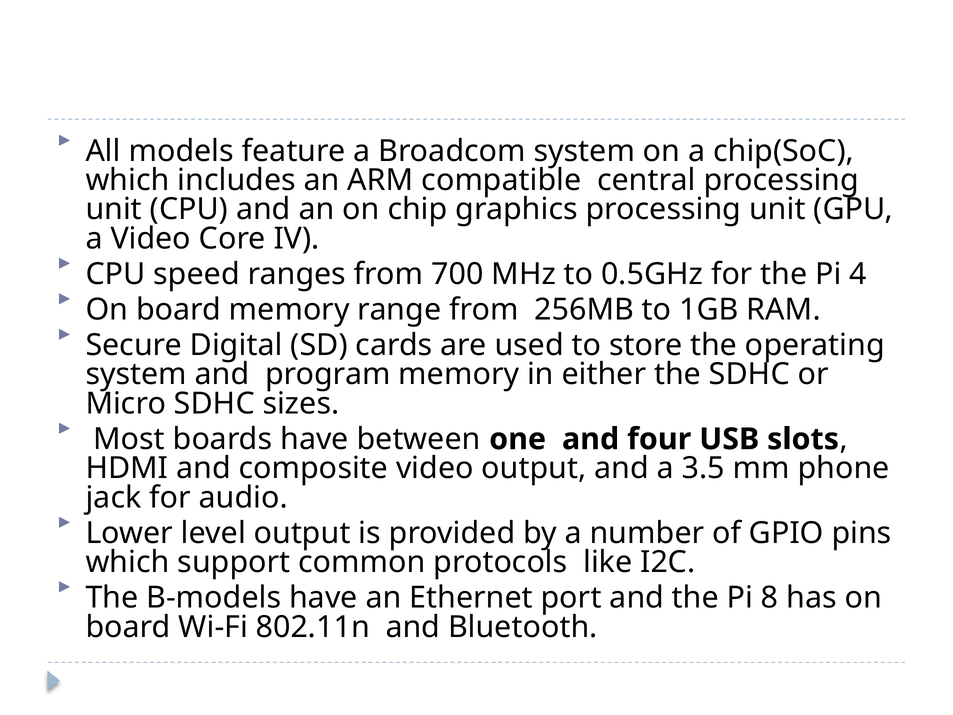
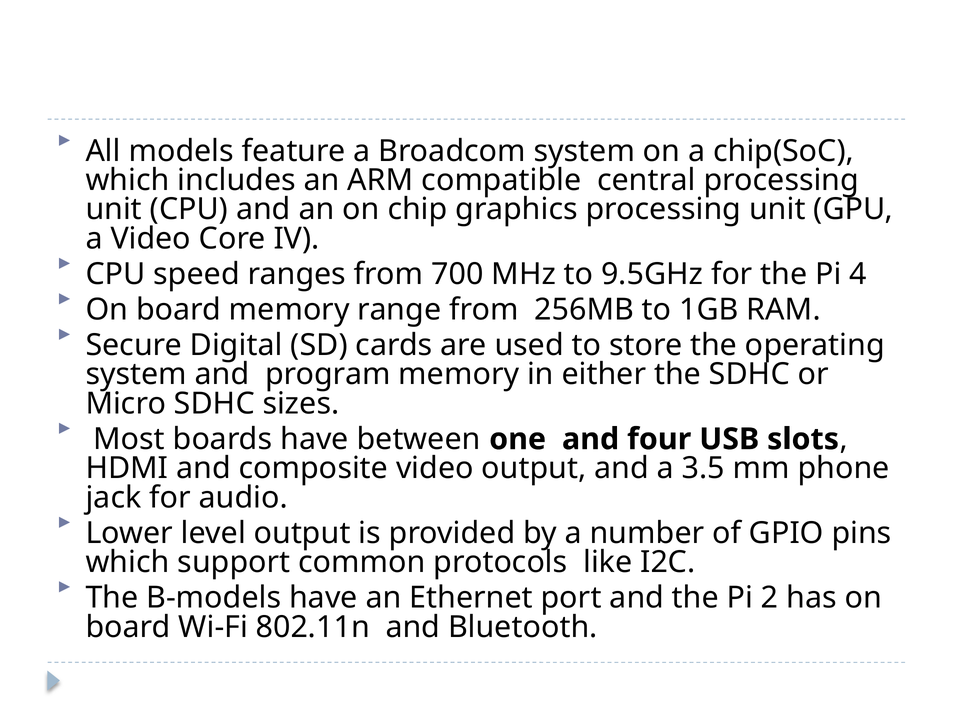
0.5GHz: 0.5GHz -> 9.5GHz
8: 8 -> 2
